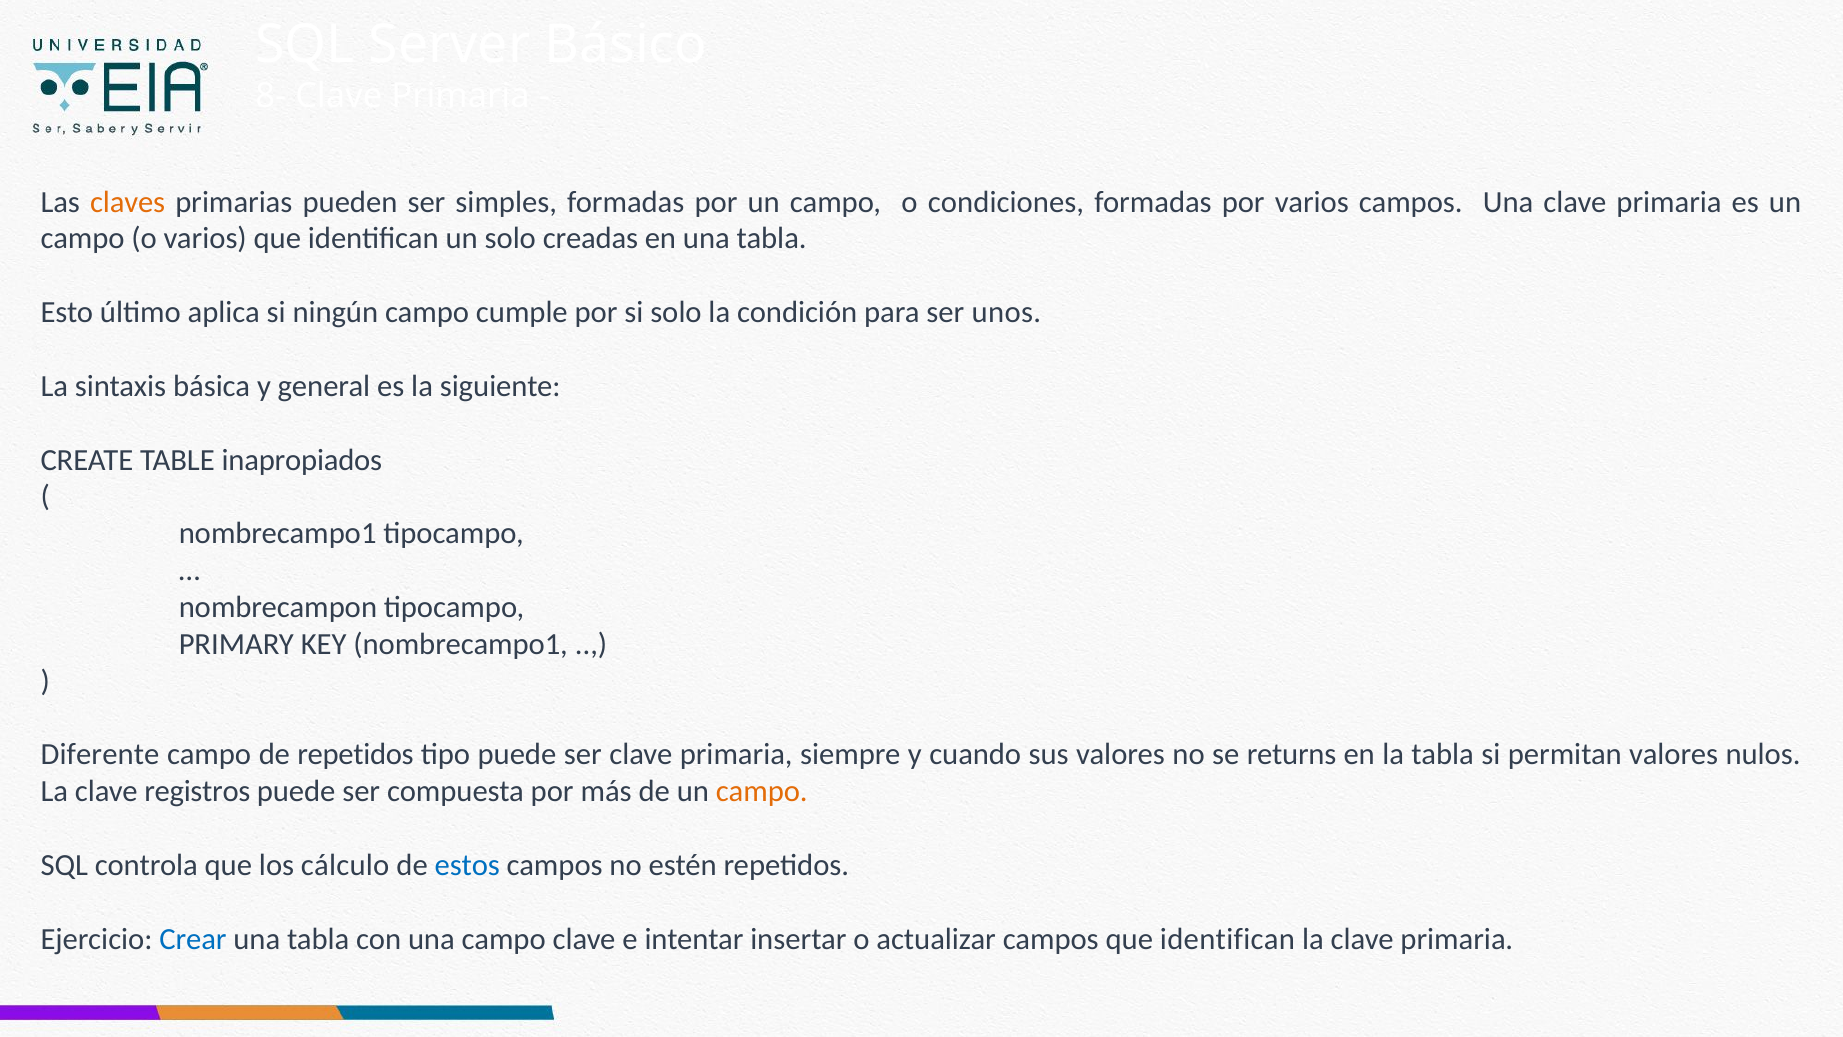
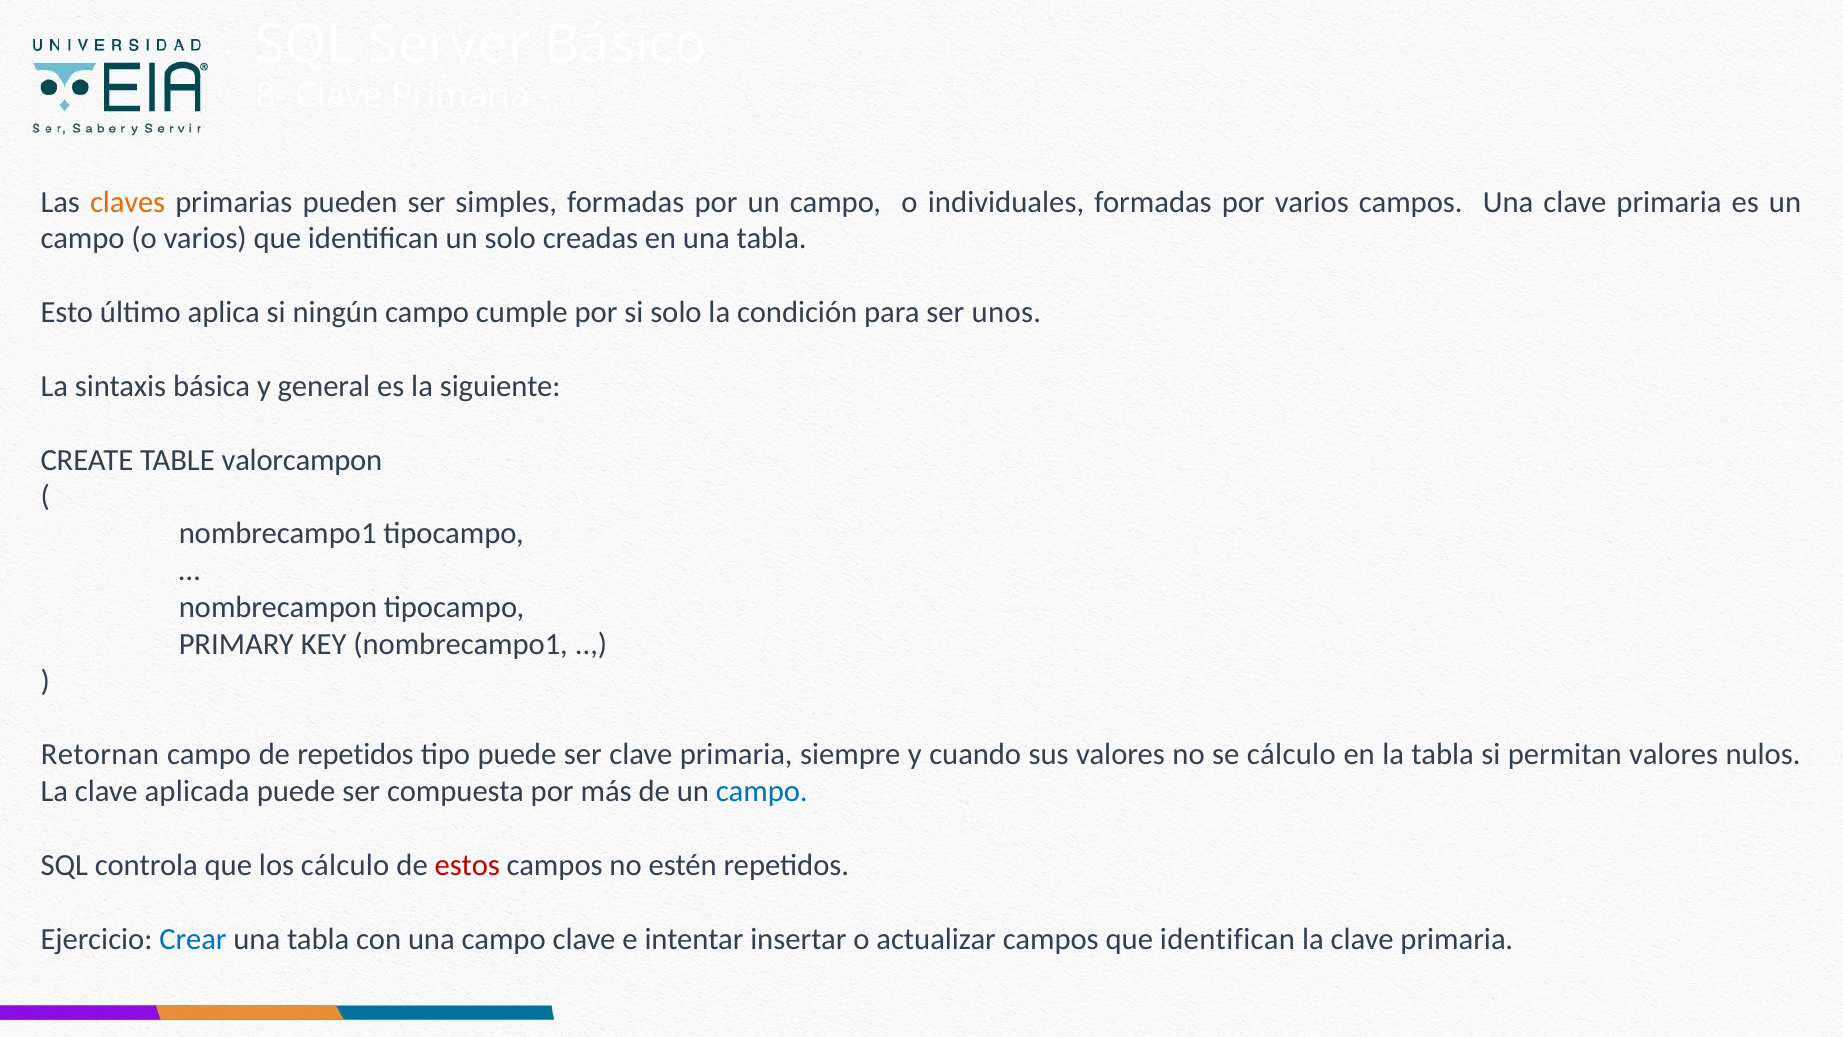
condiciones: condiciones -> individuales
inapropiados: inapropiados -> valorcampon
Diferente: Diferente -> Retornan
se returns: returns -> cálculo
registros: registros -> aplicada
campo at (762, 791) colour: orange -> blue
estos colour: blue -> red
